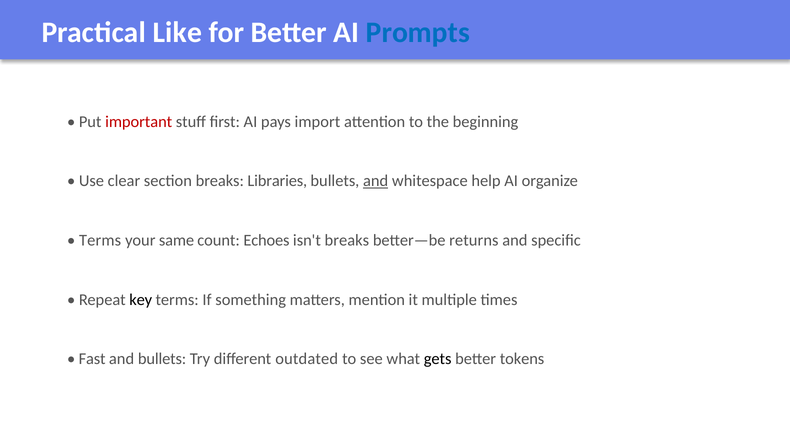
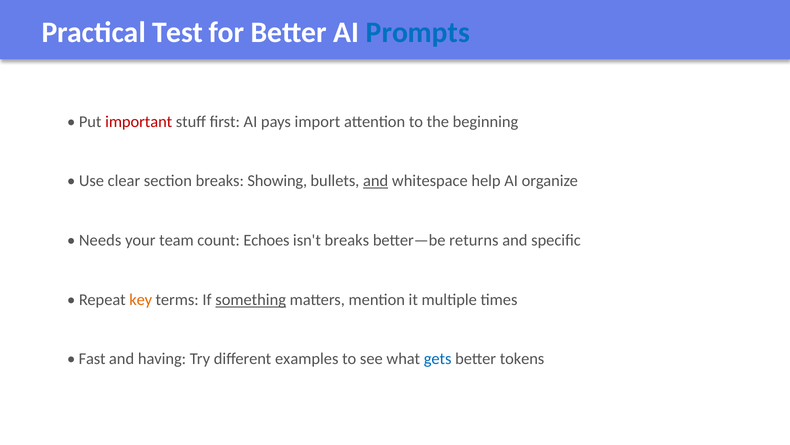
Like: Like -> Test
Libraries: Libraries -> Showing
Terms at (100, 240): Terms -> Needs
same: same -> team
key colour: black -> orange
something underline: none -> present
and bullets: bullets -> having
outdated: outdated -> examples
gets colour: black -> blue
